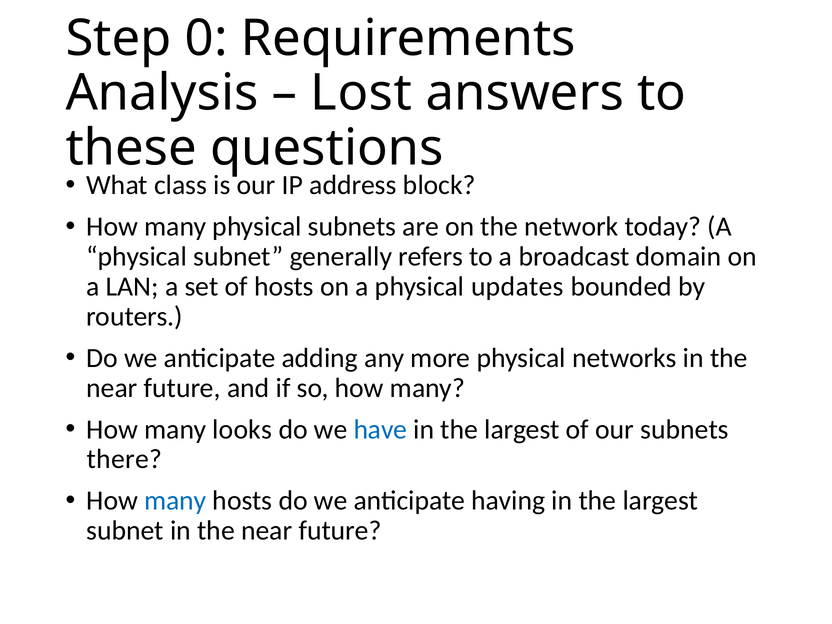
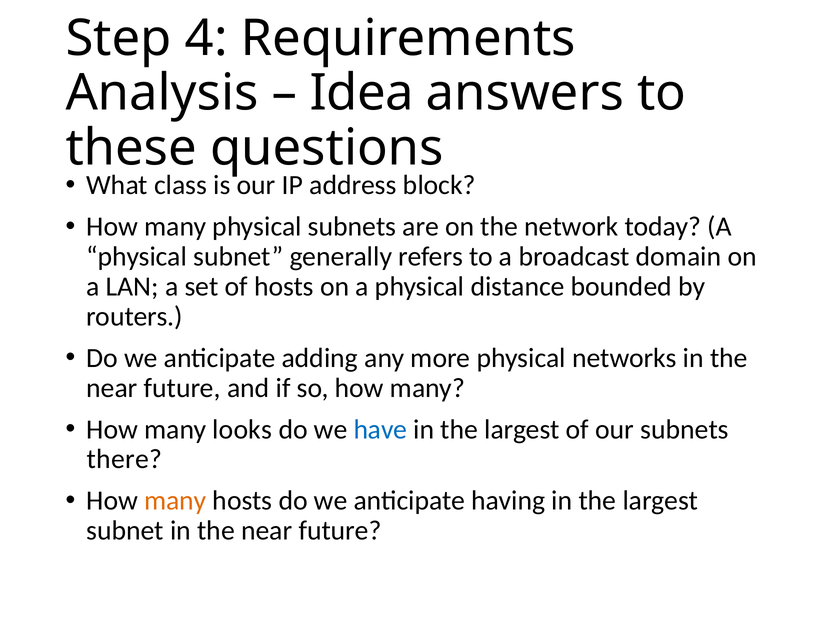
0: 0 -> 4
Lost: Lost -> Idea
updates: updates -> distance
many at (175, 501) colour: blue -> orange
